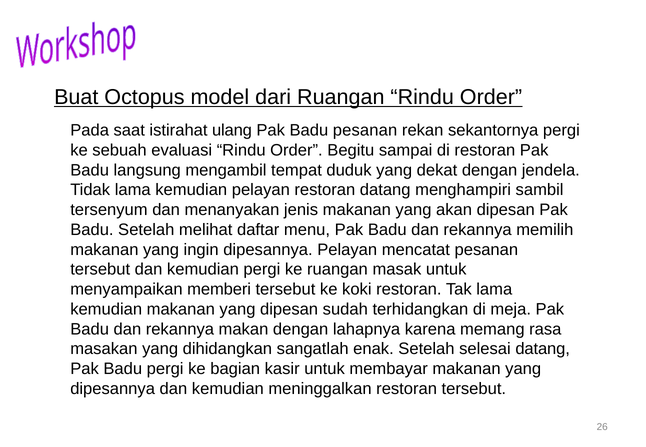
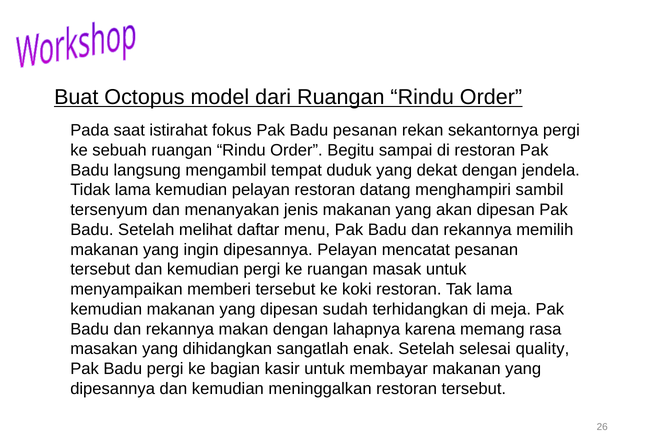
ulang: ulang -> fokus
sebuah evaluasi: evaluasi -> ruangan
selesai datang: datang -> quality
